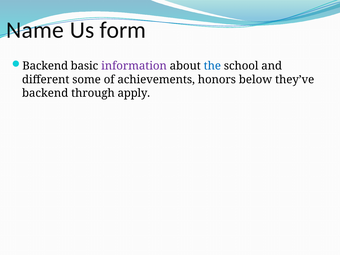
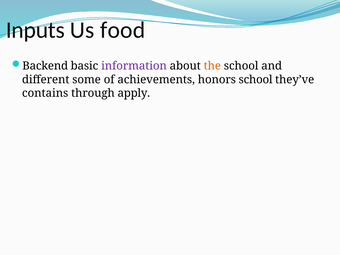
Name: Name -> Inputs
form: form -> food
the colour: blue -> orange
honors below: below -> school
backend at (45, 93): backend -> contains
